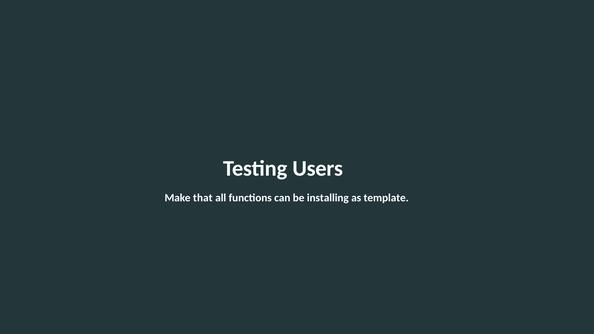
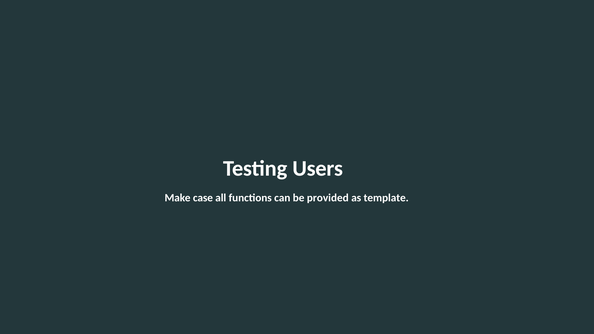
that: that -> case
installing: installing -> provided
